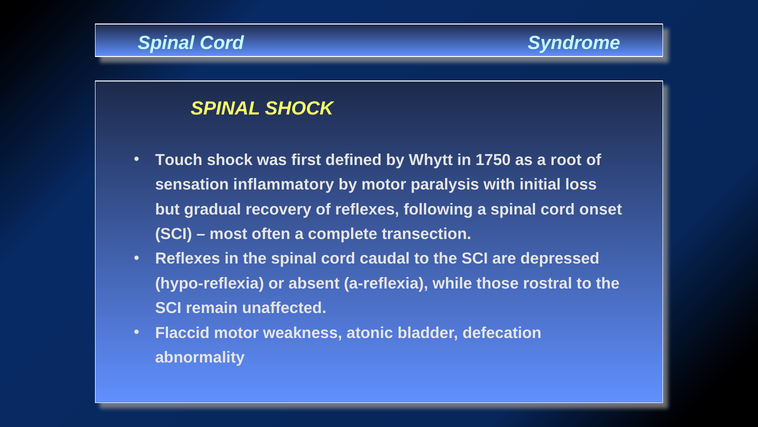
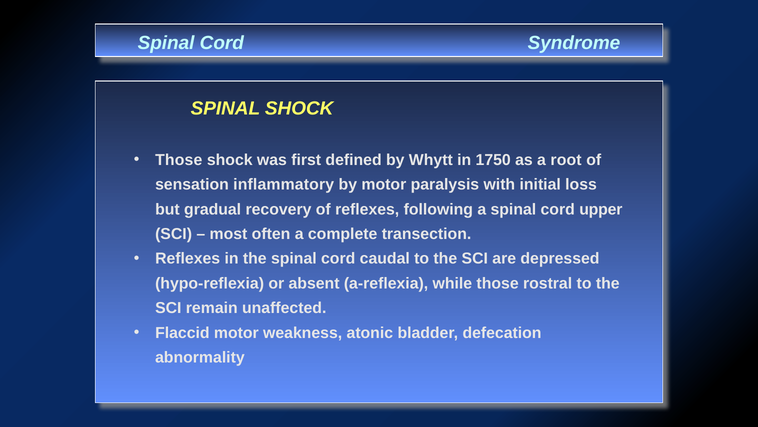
Touch at (179, 160): Touch -> Those
onset: onset -> upper
